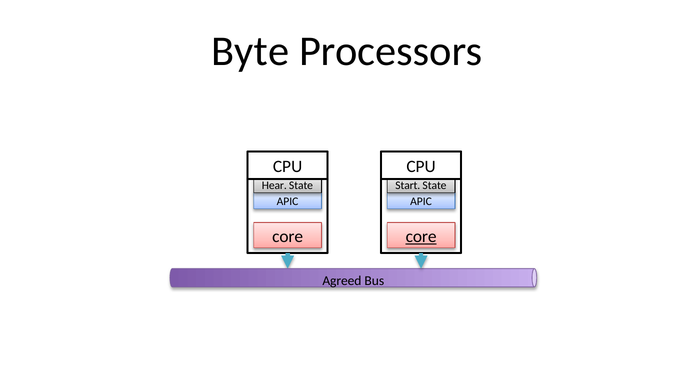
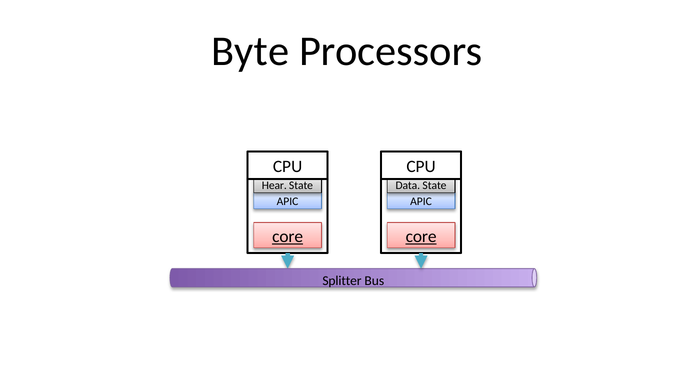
Start: Start -> Data
core at (288, 237) underline: none -> present
Agreed: Agreed -> Splitter
